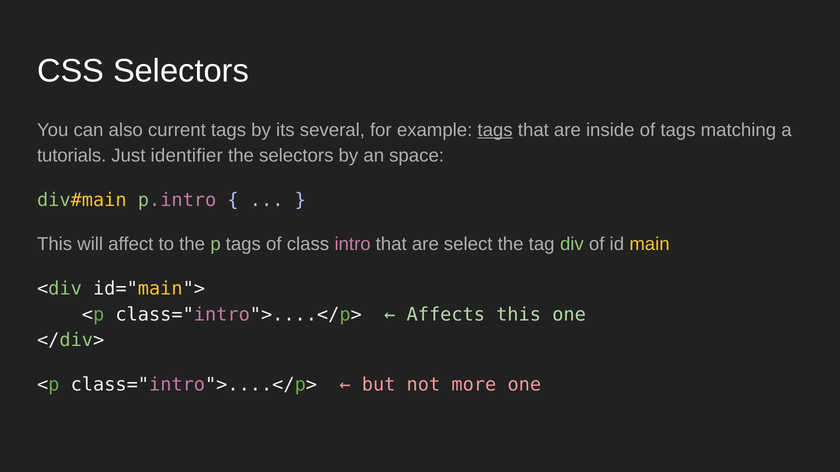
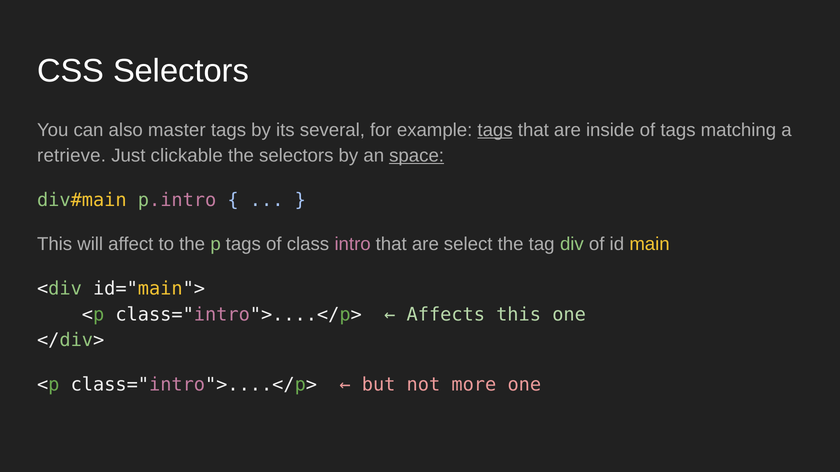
current: current -> master
tutorials: tutorials -> retrieve
identifier: identifier -> clickable
space underline: none -> present
